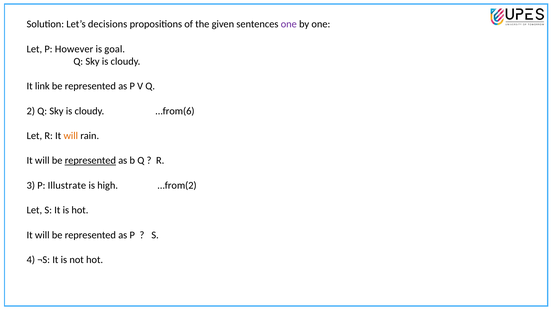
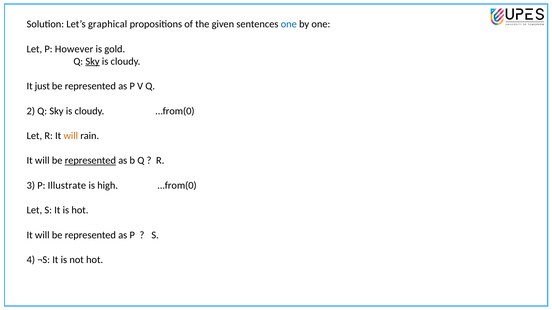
decisions: decisions -> graphical
one at (289, 24) colour: purple -> blue
goal: goal -> gold
Sky at (93, 61) underline: none -> present
link: link -> just
cloudy …from(6: …from(6 -> …from(0
high …from(2: …from(2 -> …from(0
